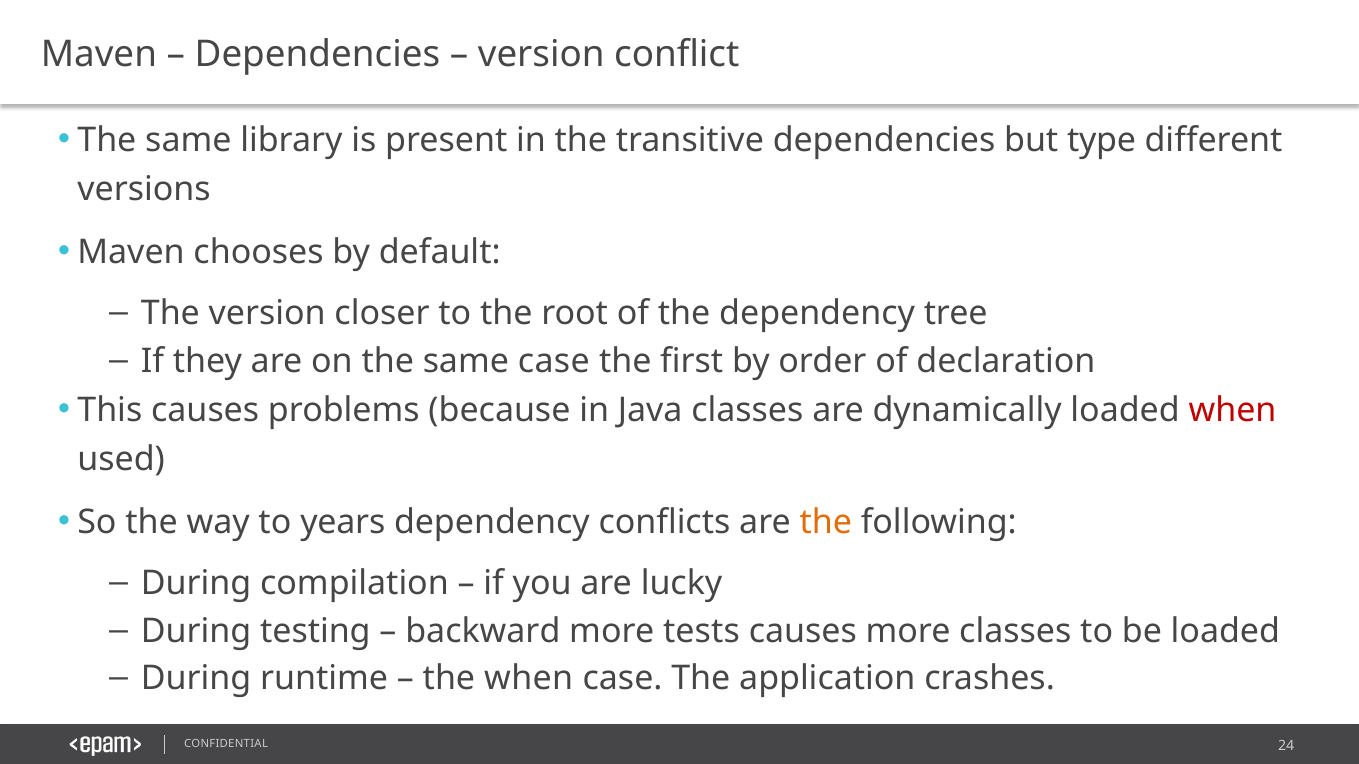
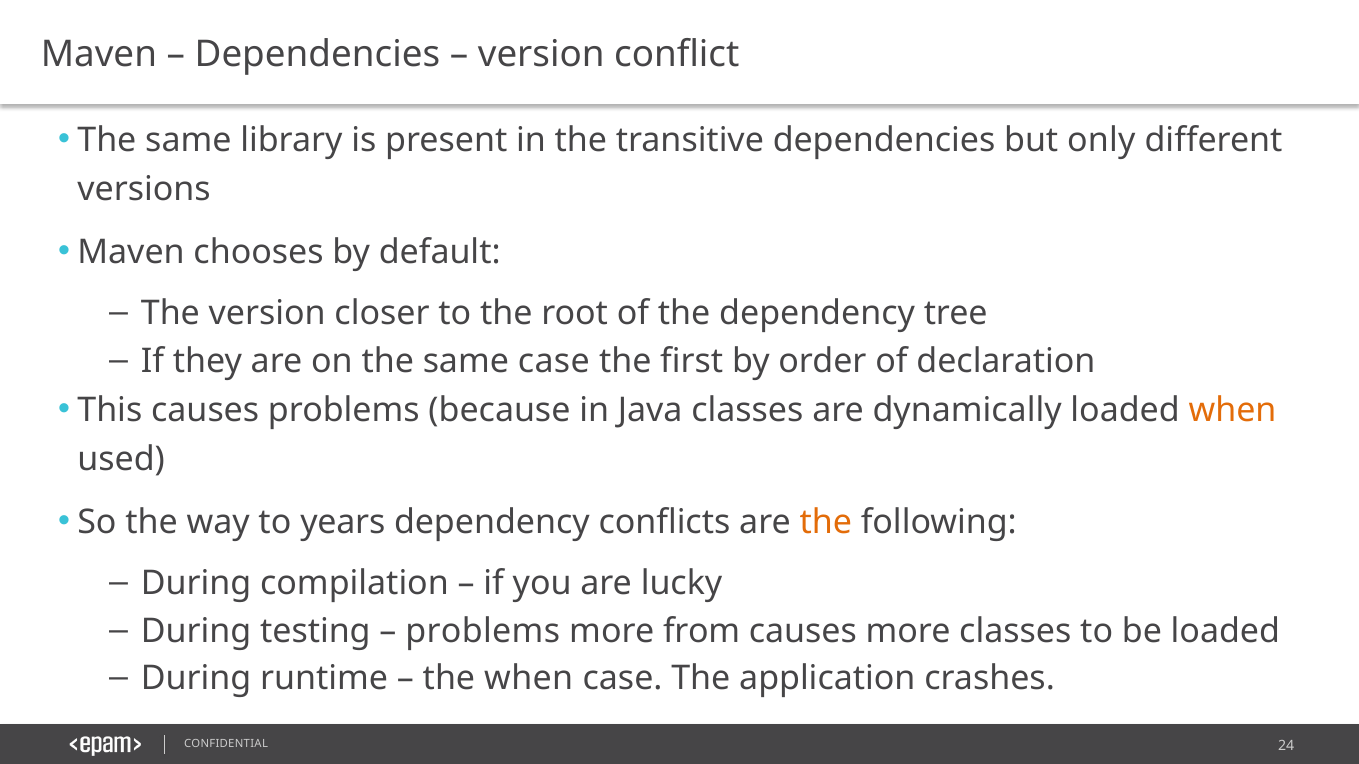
type: type -> only
when at (1233, 410) colour: red -> orange
backward at (483, 631): backward -> problems
tests: tests -> from
